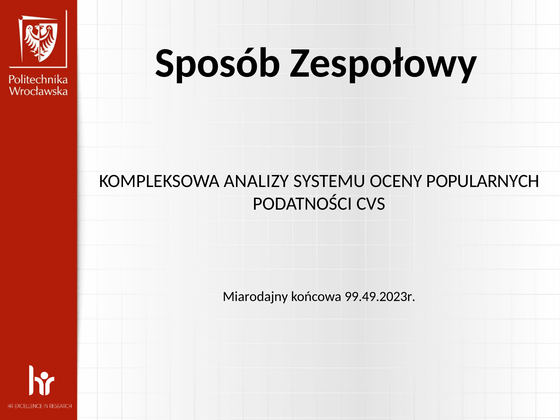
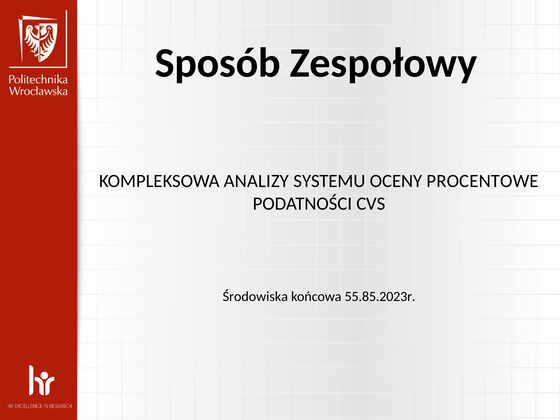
POPULARNYCH: POPULARNYCH -> PROCENTOWE
Miarodajny: Miarodajny -> Środowiska
99.49.2023r: 99.49.2023r -> 55.85.2023r
